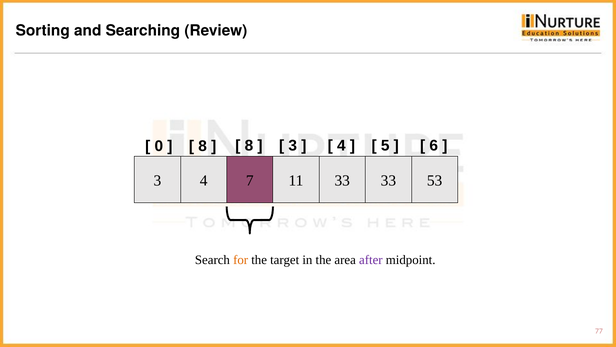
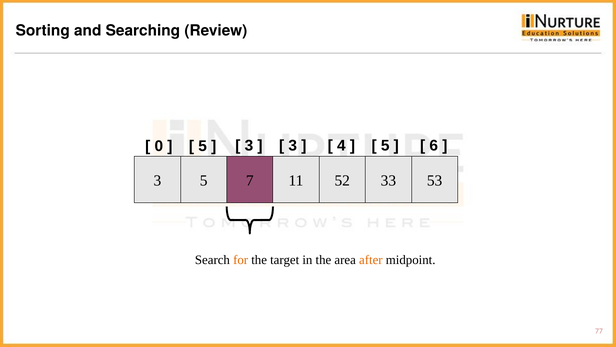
8 at (249, 146): 8 -> 3
8 at (203, 146): 8 -> 5
3 4: 4 -> 5
11 33: 33 -> 52
after colour: purple -> orange
